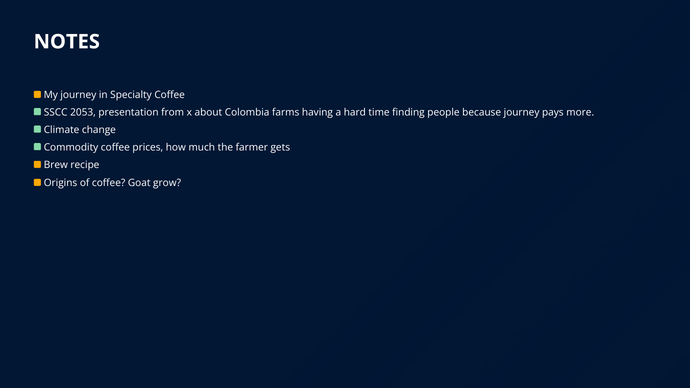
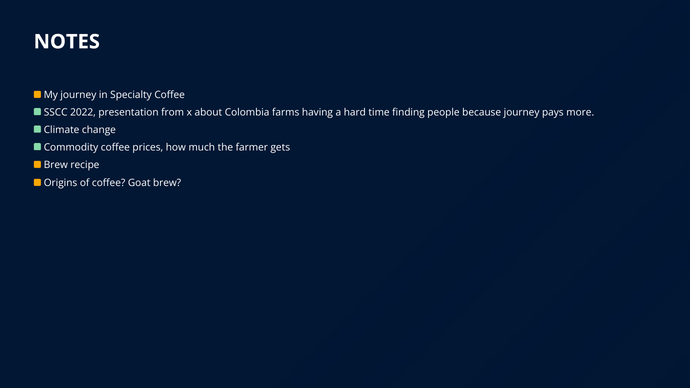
2053: 2053 -> 2022
Goat grow: grow -> brew
